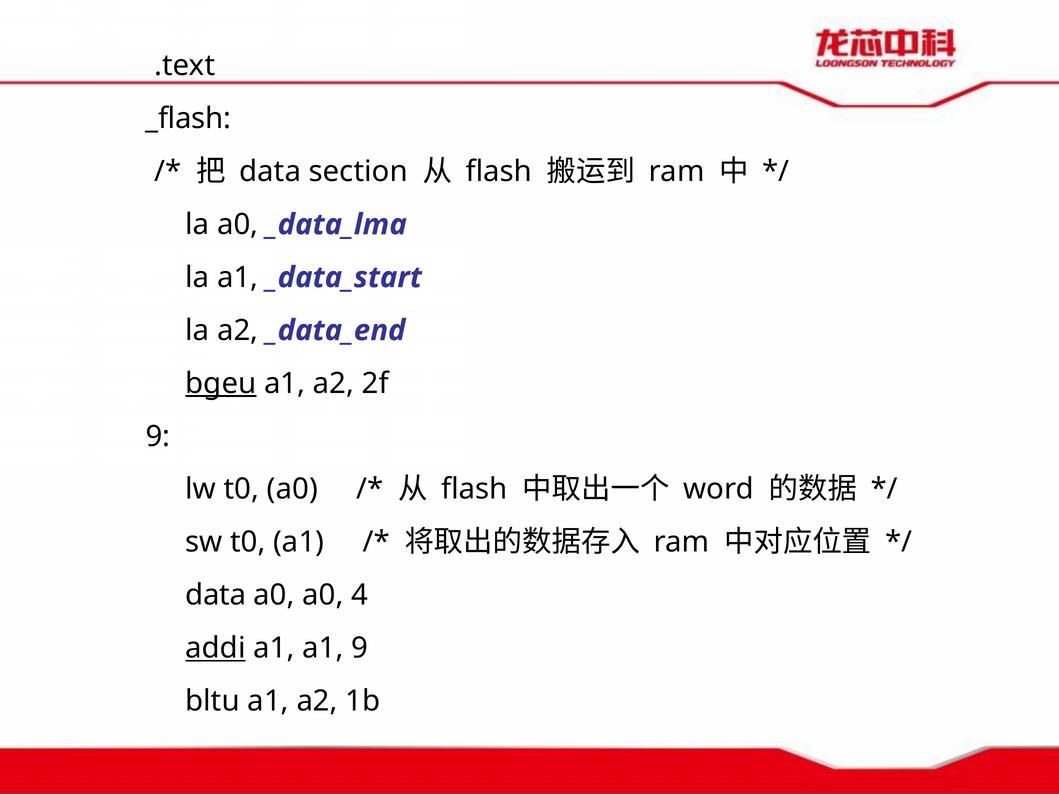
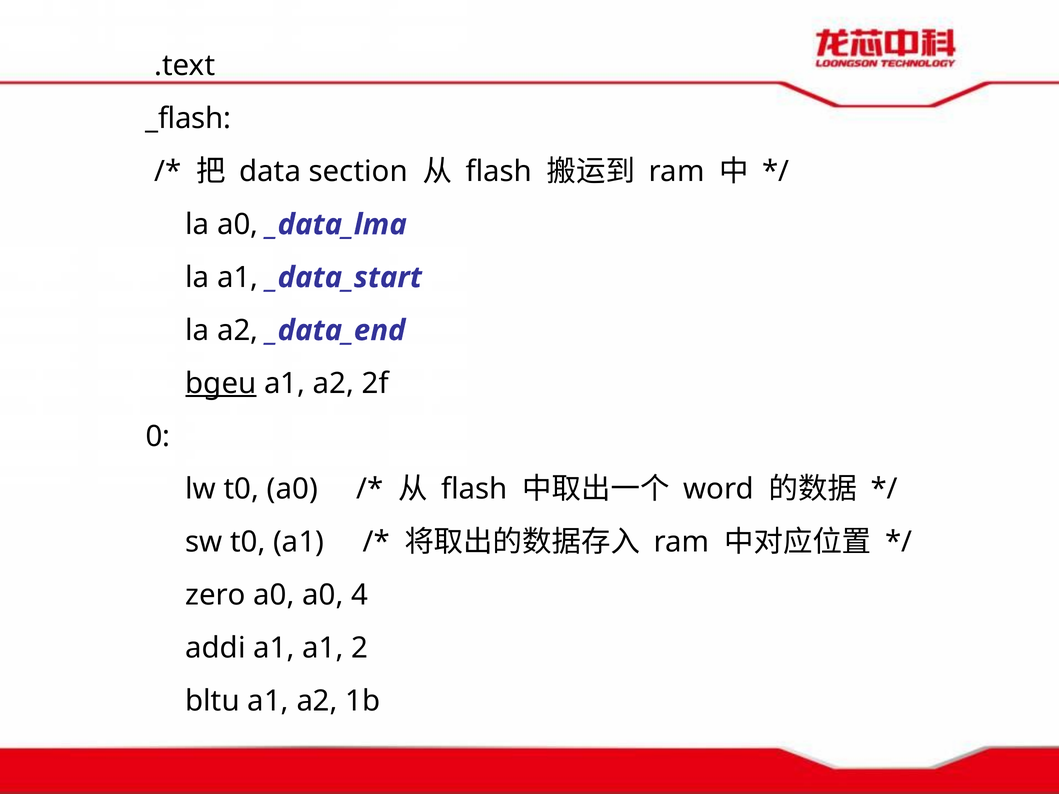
9 at (158, 436): 9 -> 0
data at (216, 595): data -> zero
addi underline: present -> none
a1 9: 9 -> 2
